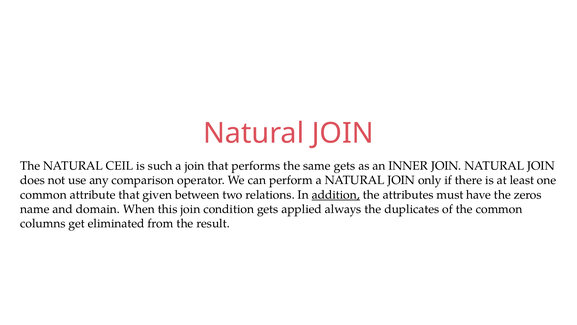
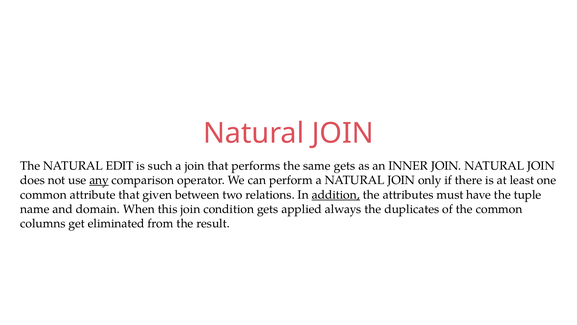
CEIL: CEIL -> EDIT
any underline: none -> present
zeros: zeros -> tuple
